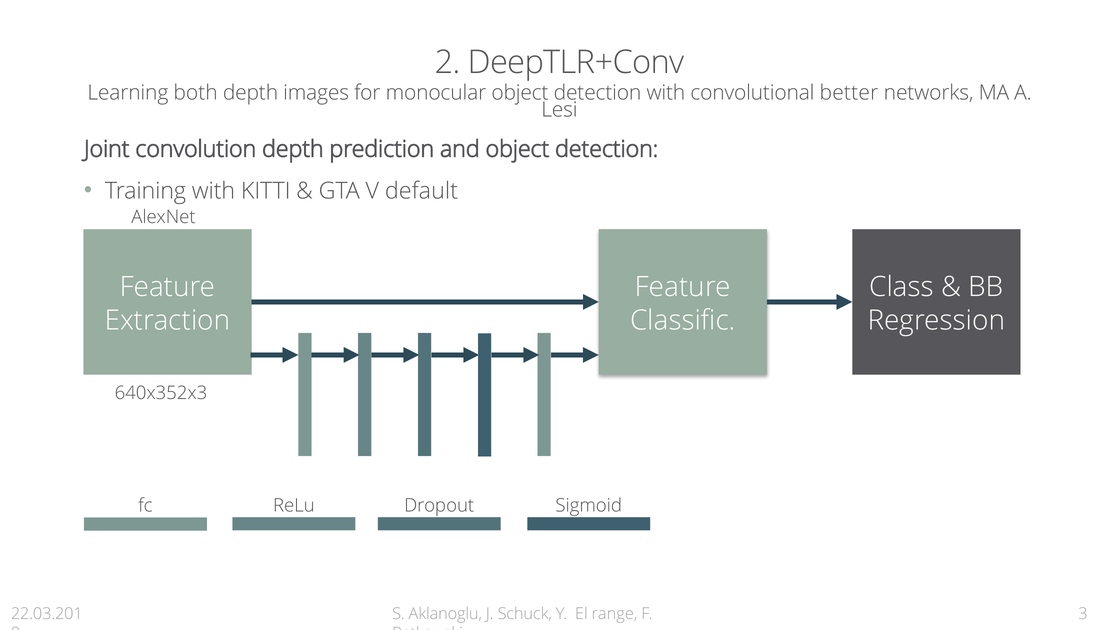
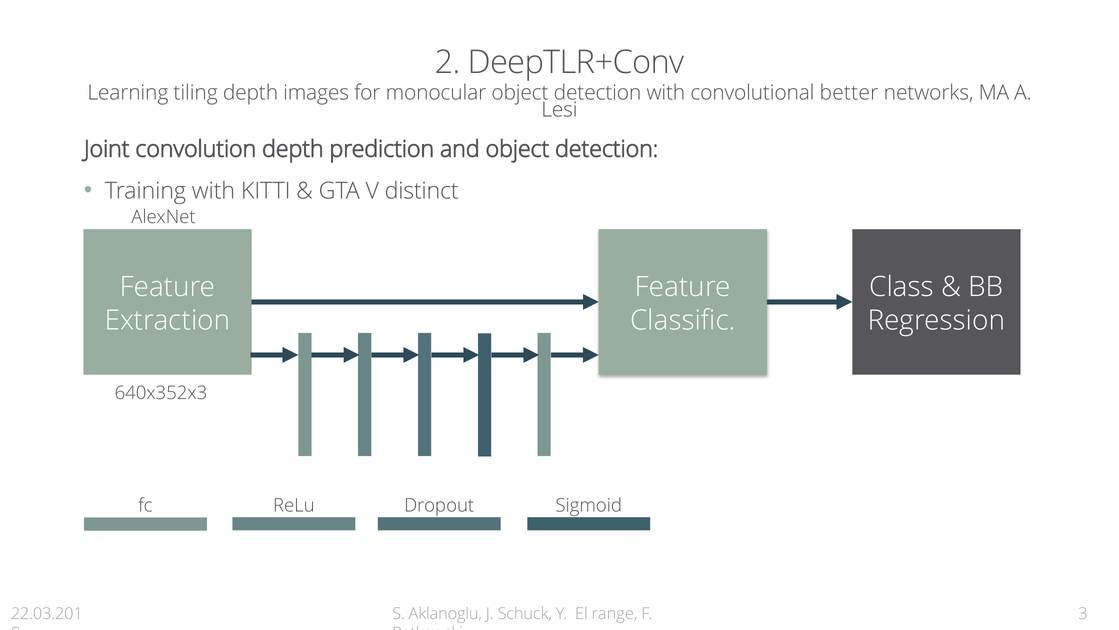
both: both -> tiling
default: default -> distinct
